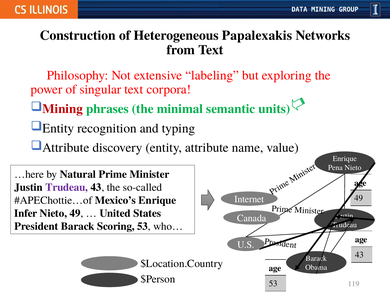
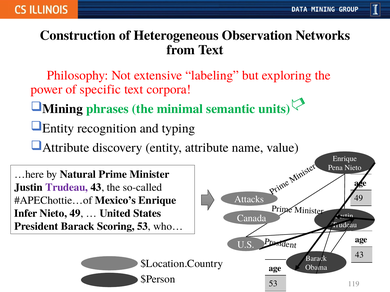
Papalexakis: Papalexakis -> Observation
singular: singular -> specific
Mining colour: red -> black
Internet: Internet -> Attacks
